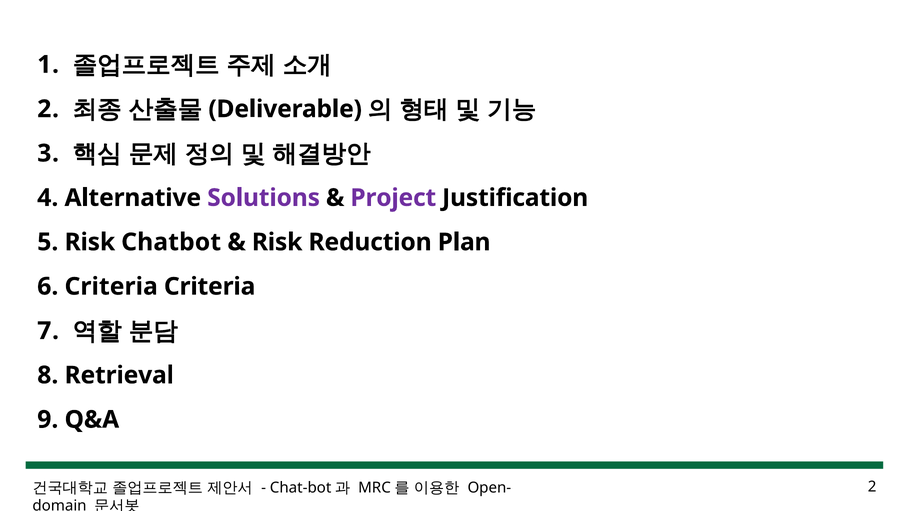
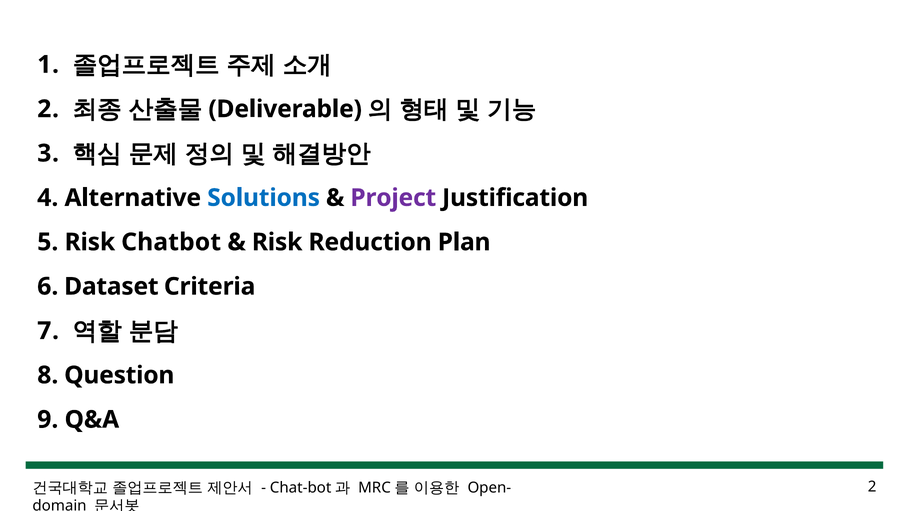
Solutions colour: purple -> blue
Criteria at (111, 287): Criteria -> Dataset
Retrieval: Retrieval -> Question
